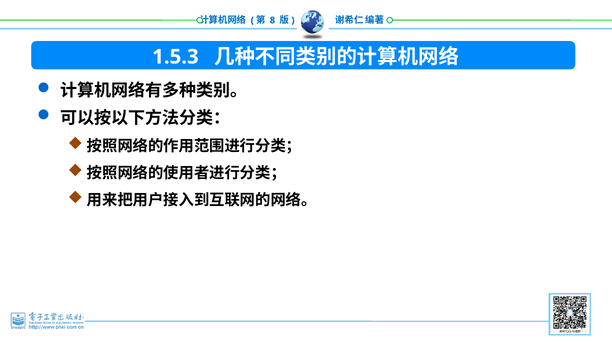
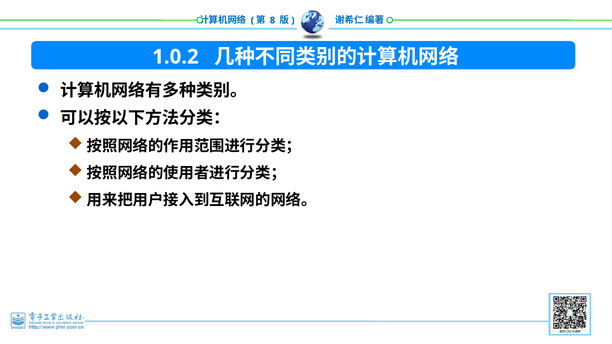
1.5.3: 1.5.3 -> 1.0.2
